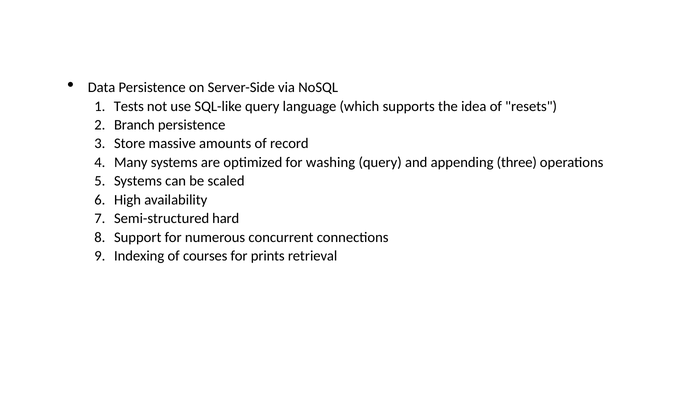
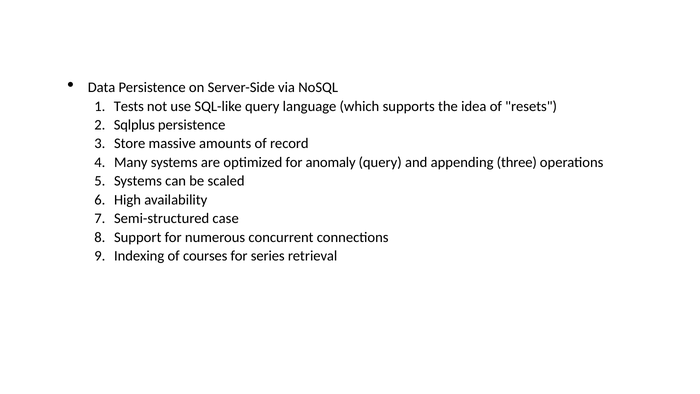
Branch: Branch -> Sqlplus
washing: washing -> anomaly
hard: hard -> case
prints: prints -> series
